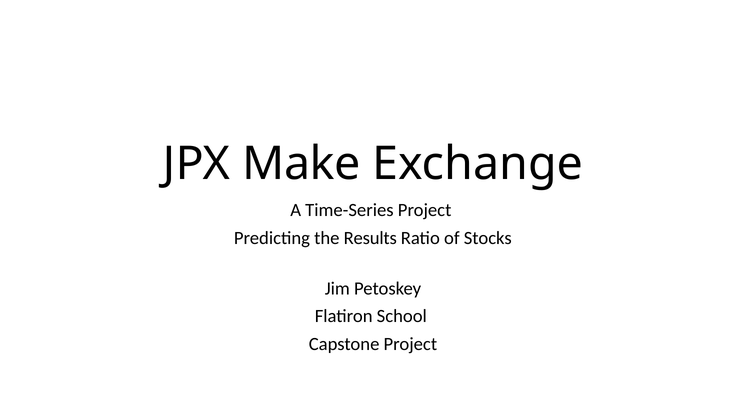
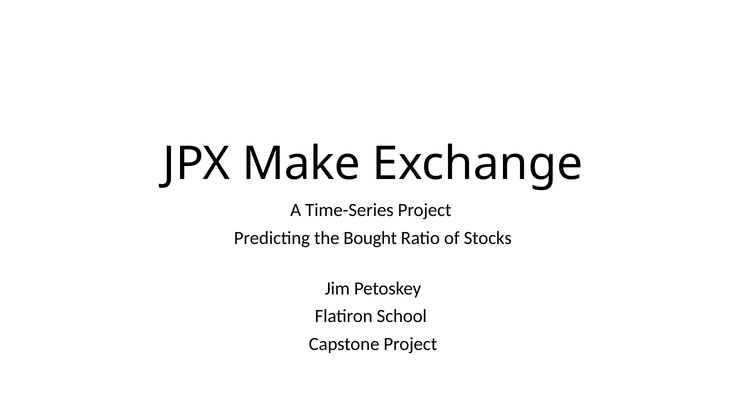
Results: Results -> Bought
